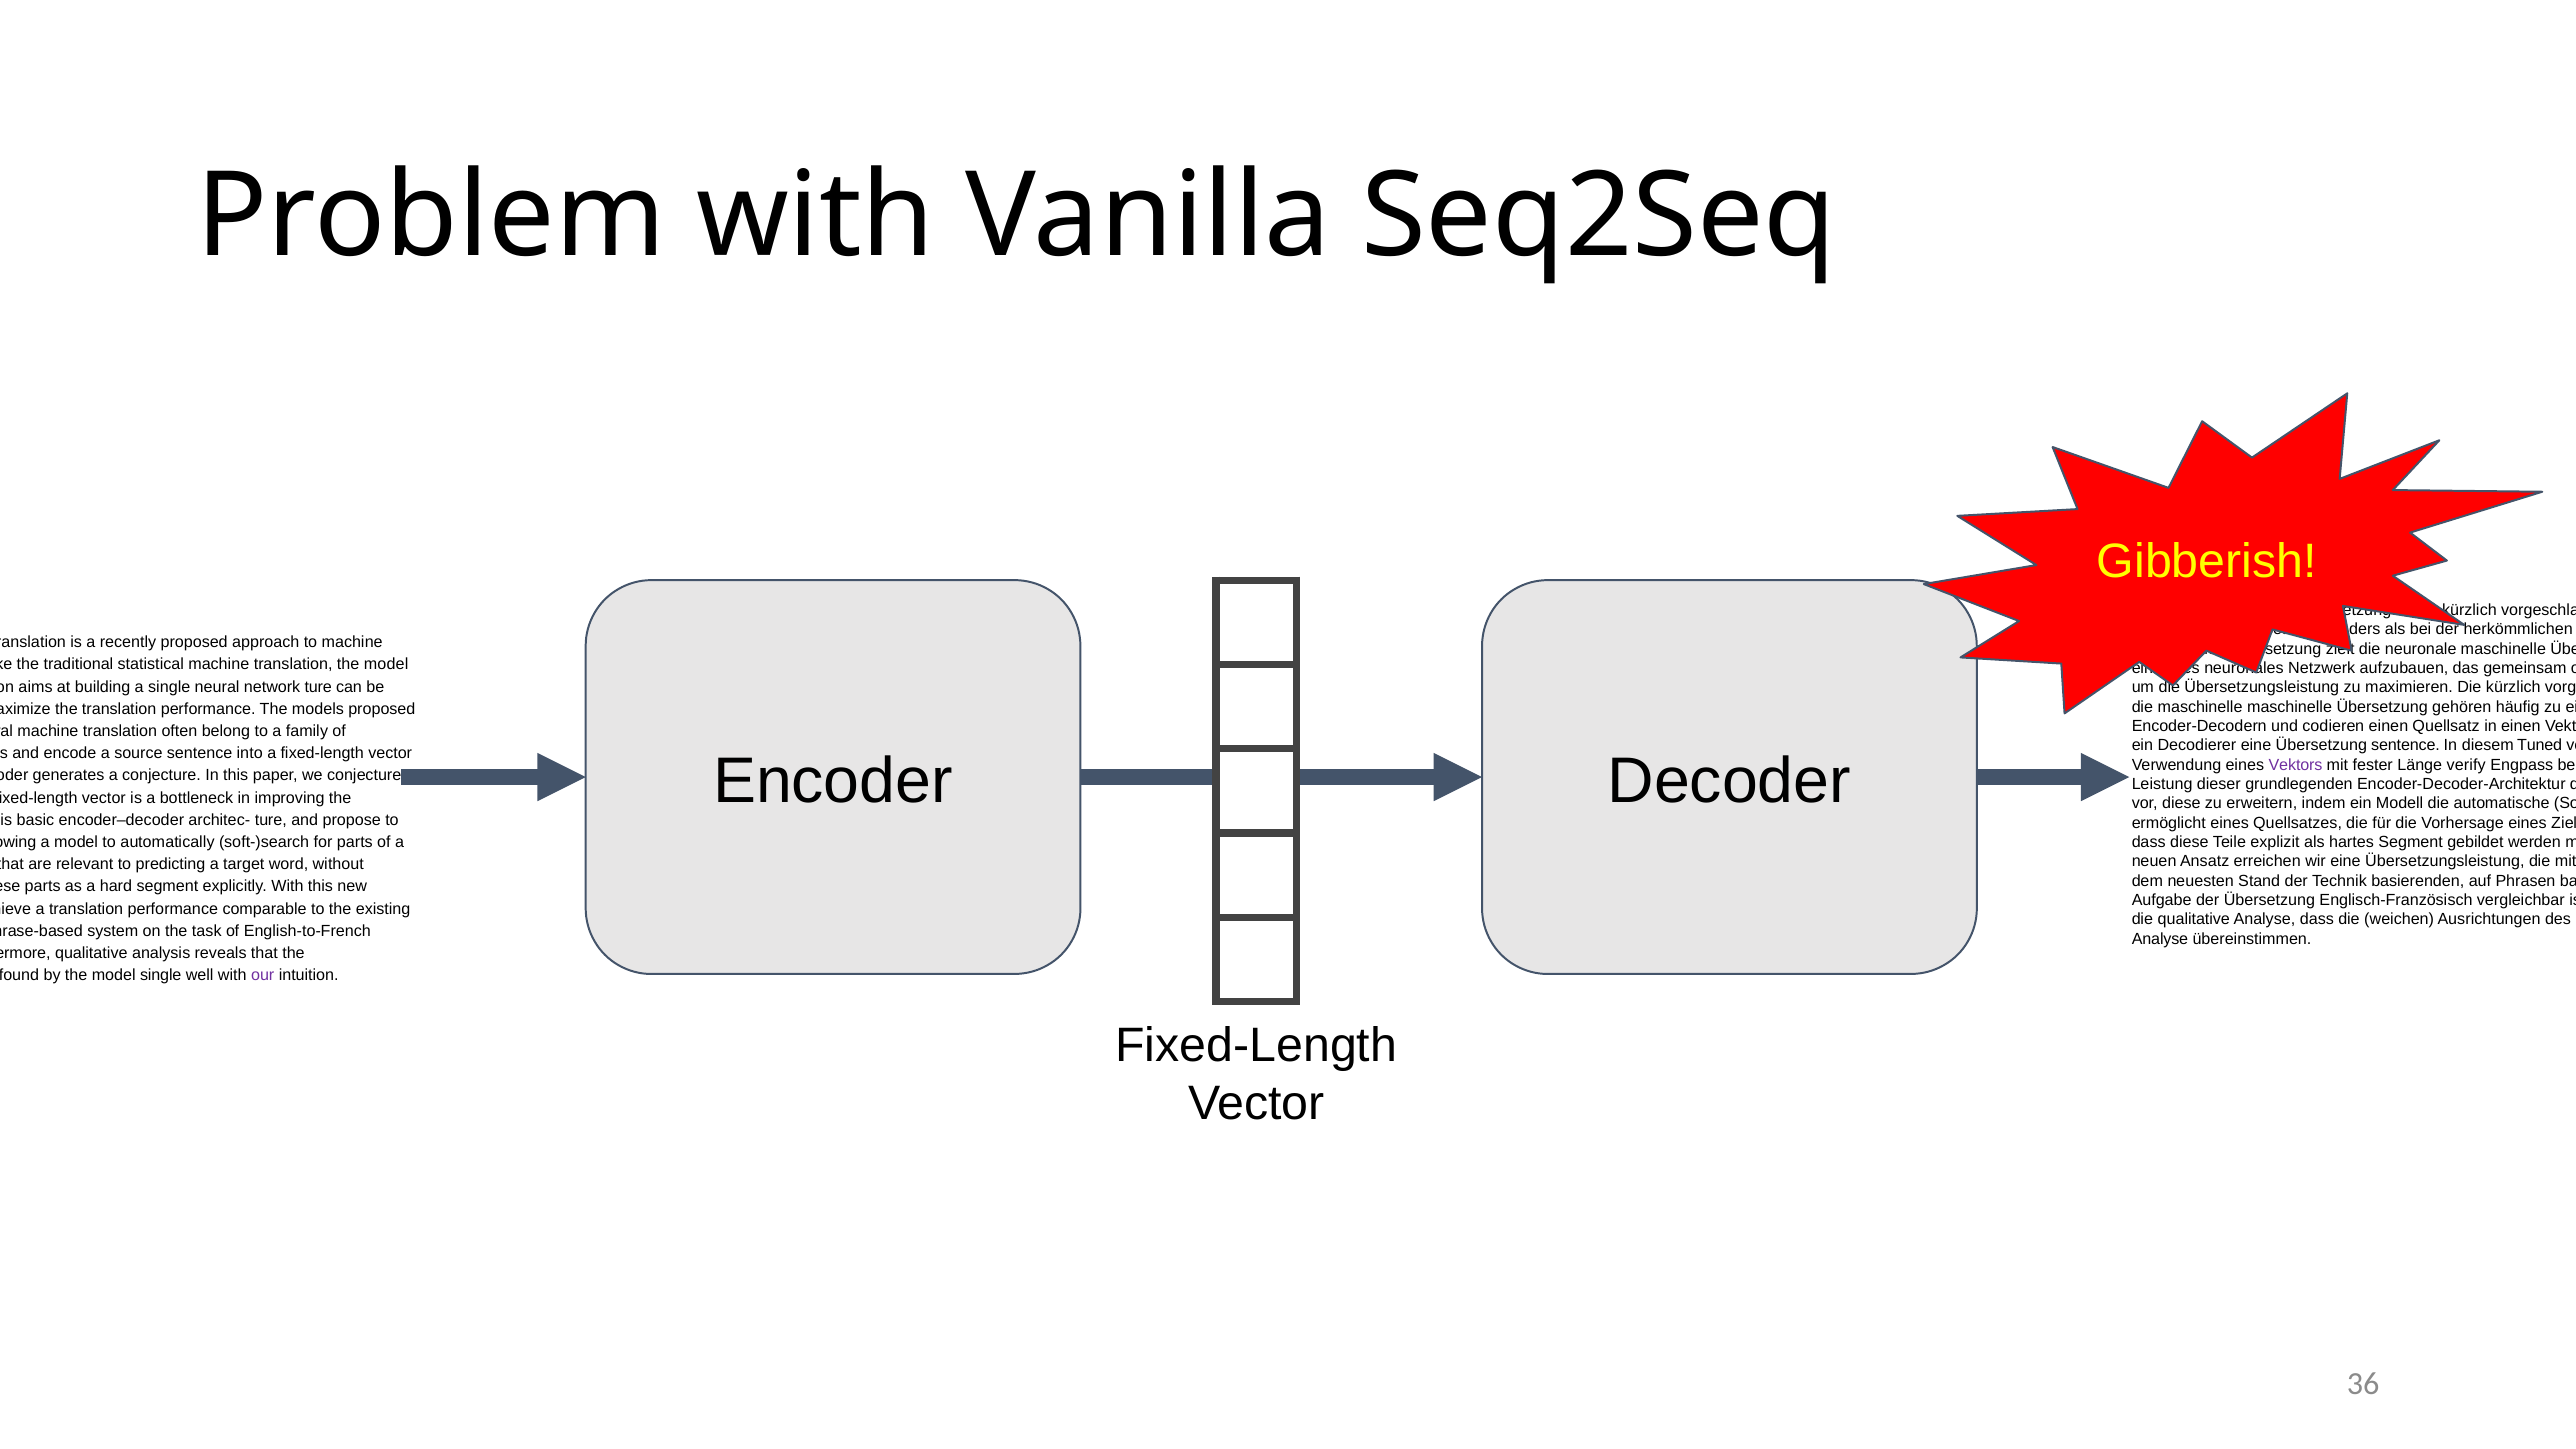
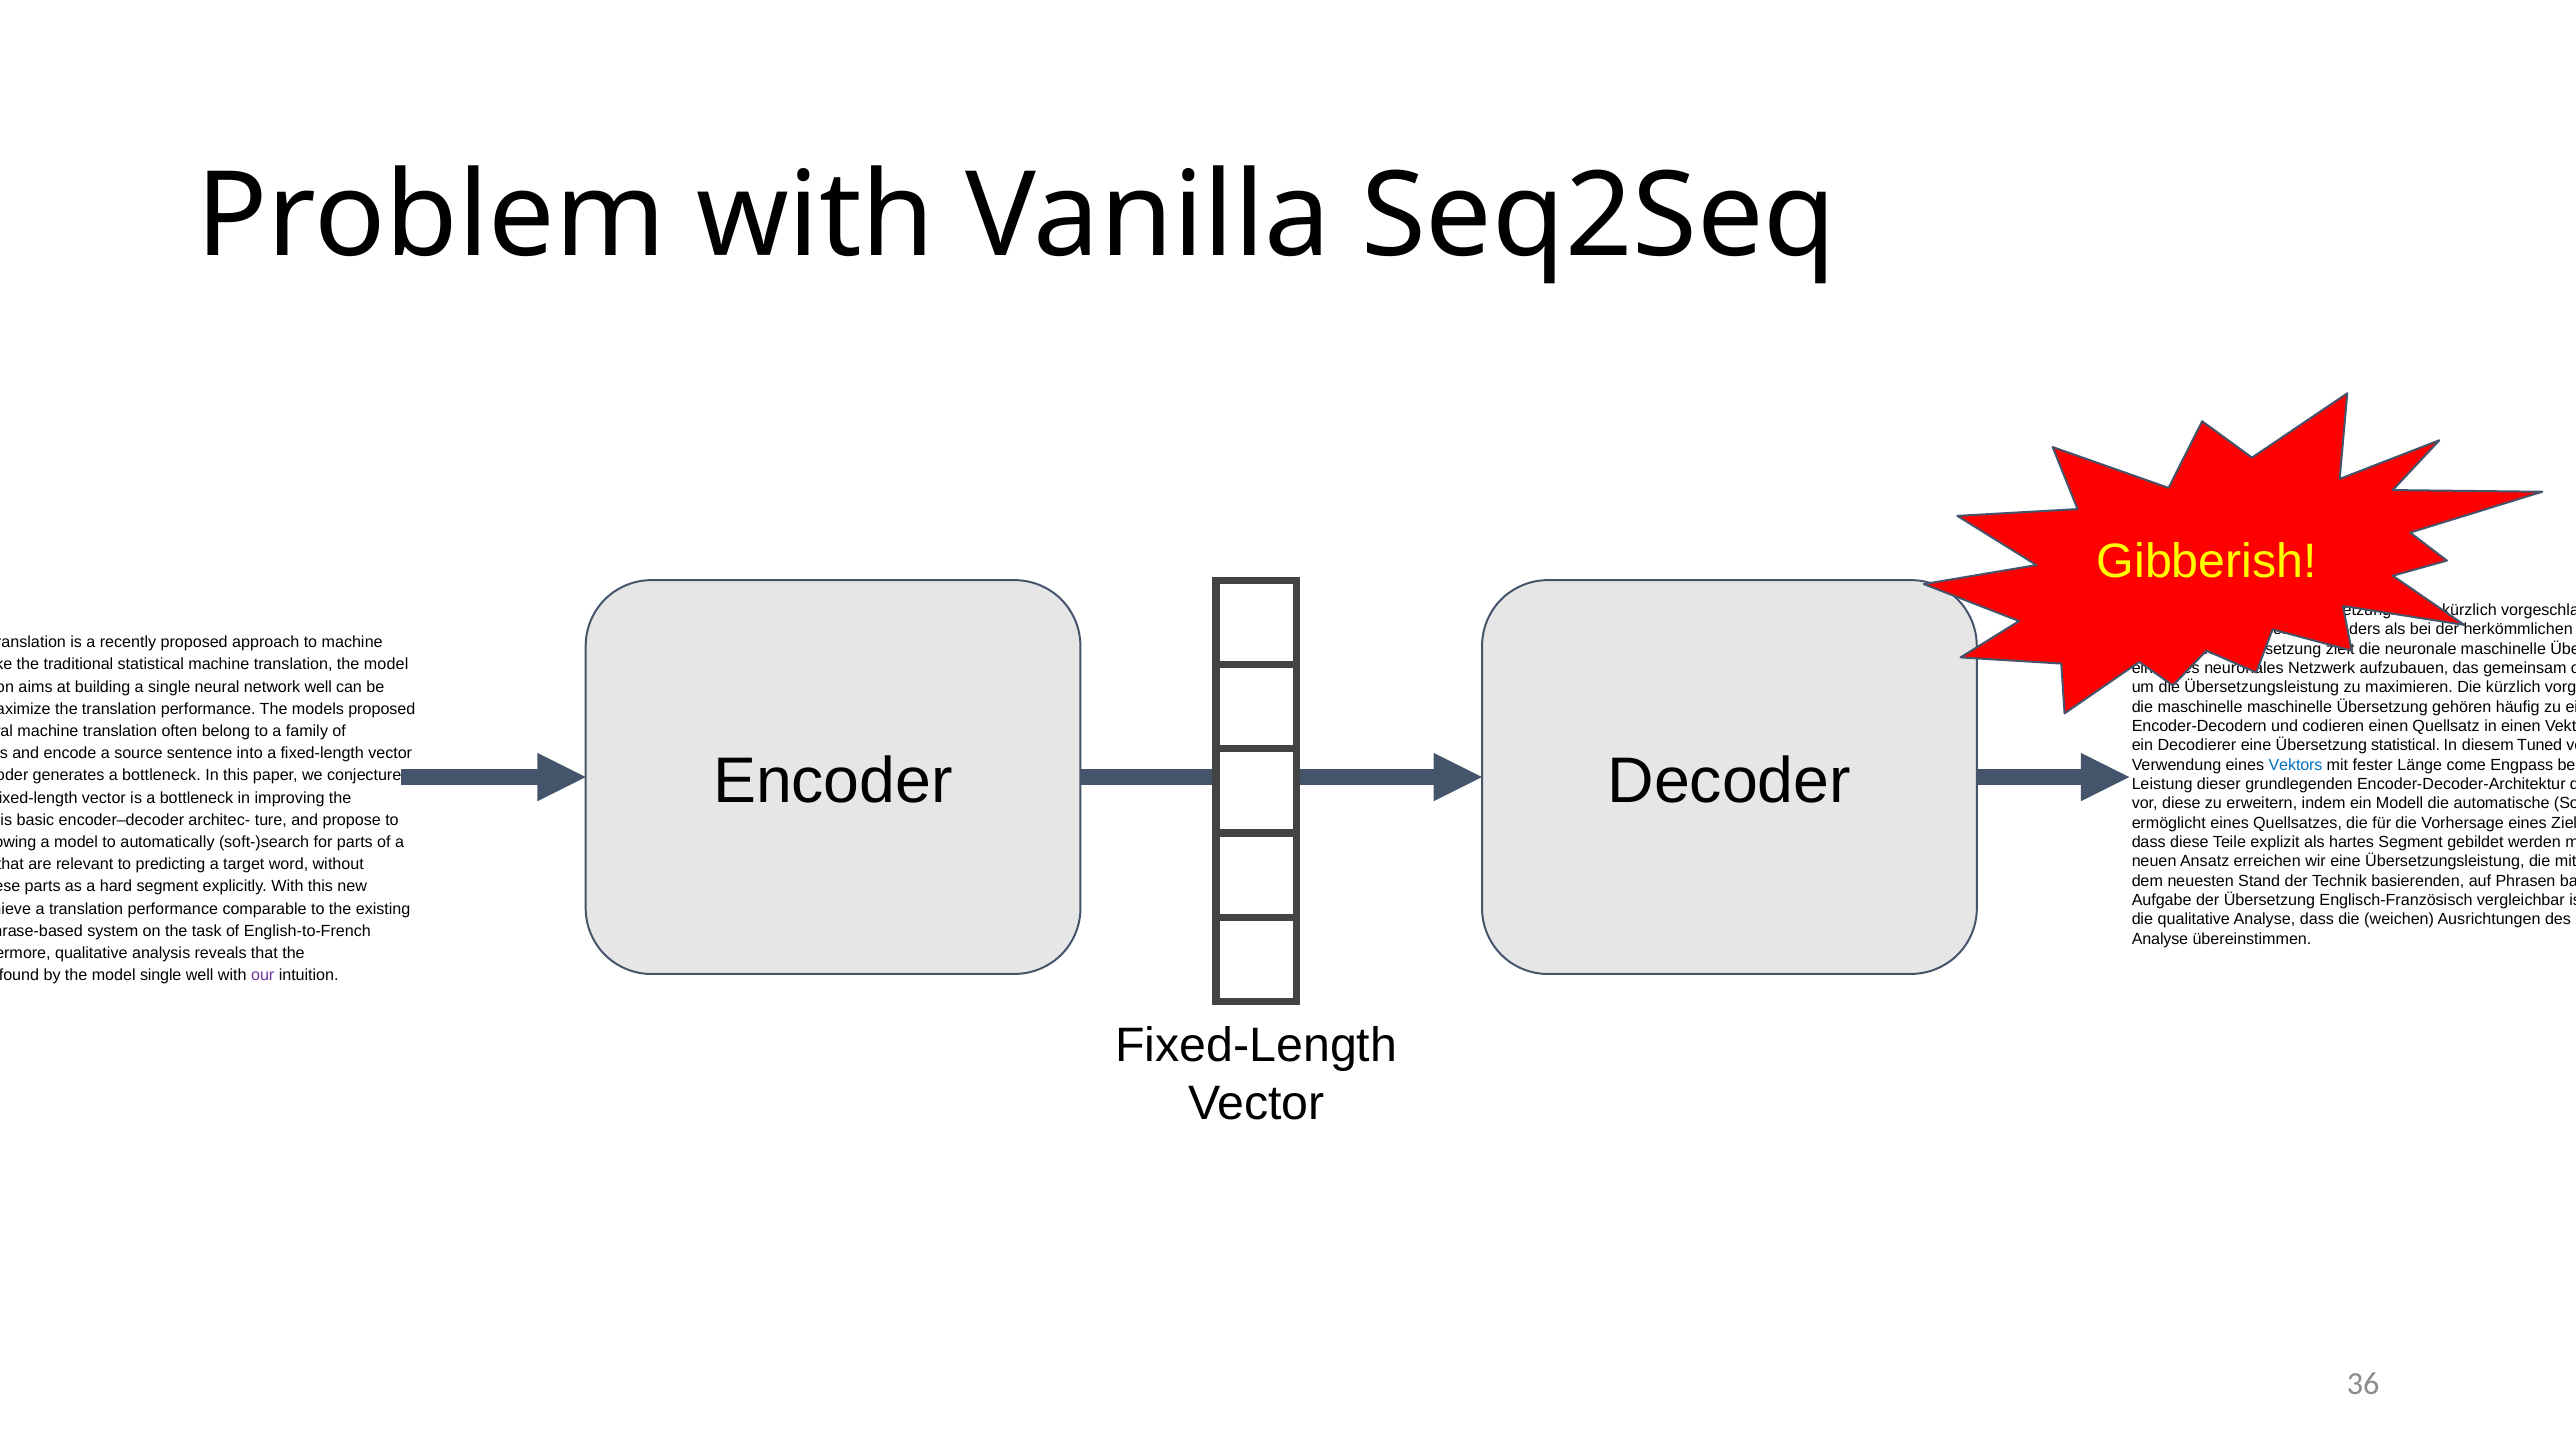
network ture: ture -> well
Übersetzung sentence: sentence -> statistical
Vektors colour: purple -> blue
verify: verify -> come
generates a conjecture: conjecture -> bottleneck
